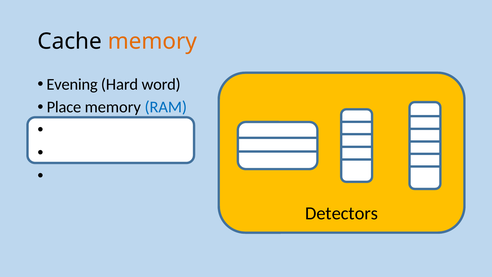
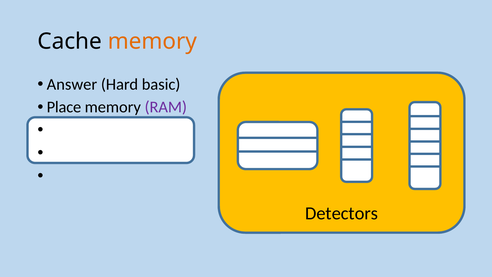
Evening: Evening -> Answer
word: word -> basic
RAM colour: blue -> purple
